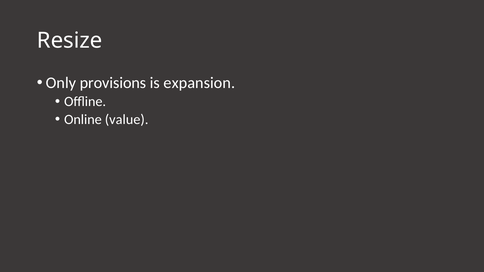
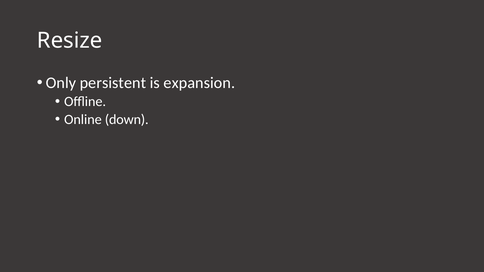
provisions: provisions -> persistent
value: value -> down
